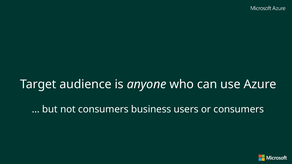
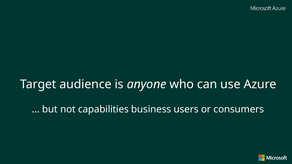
not consumers: consumers -> capabilities
